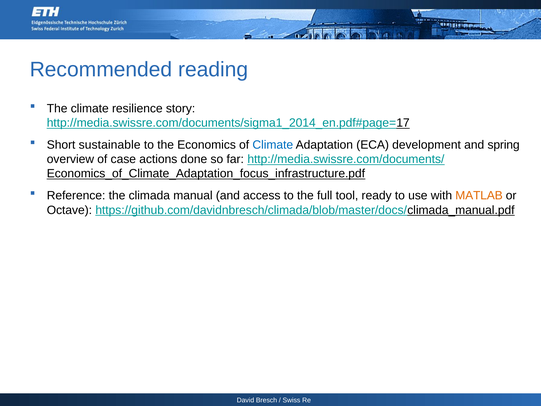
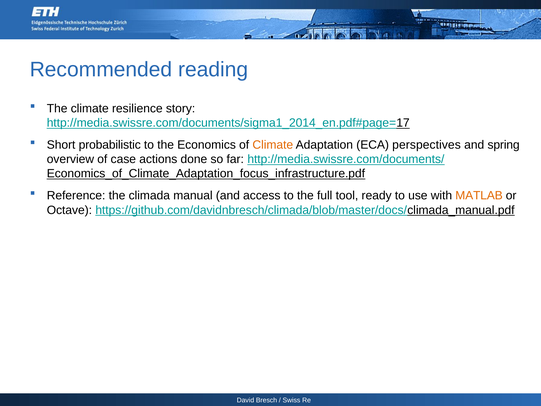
sustainable: sustainable -> probabilistic
Climate at (273, 145) colour: blue -> orange
development: development -> perspectives
